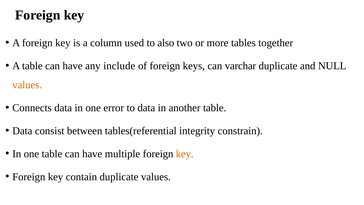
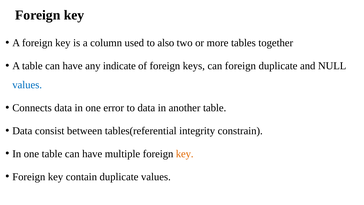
include: include -> indicate
can varchar: varchar -> foreign
values at (27, 85) colour: orange -> blue
